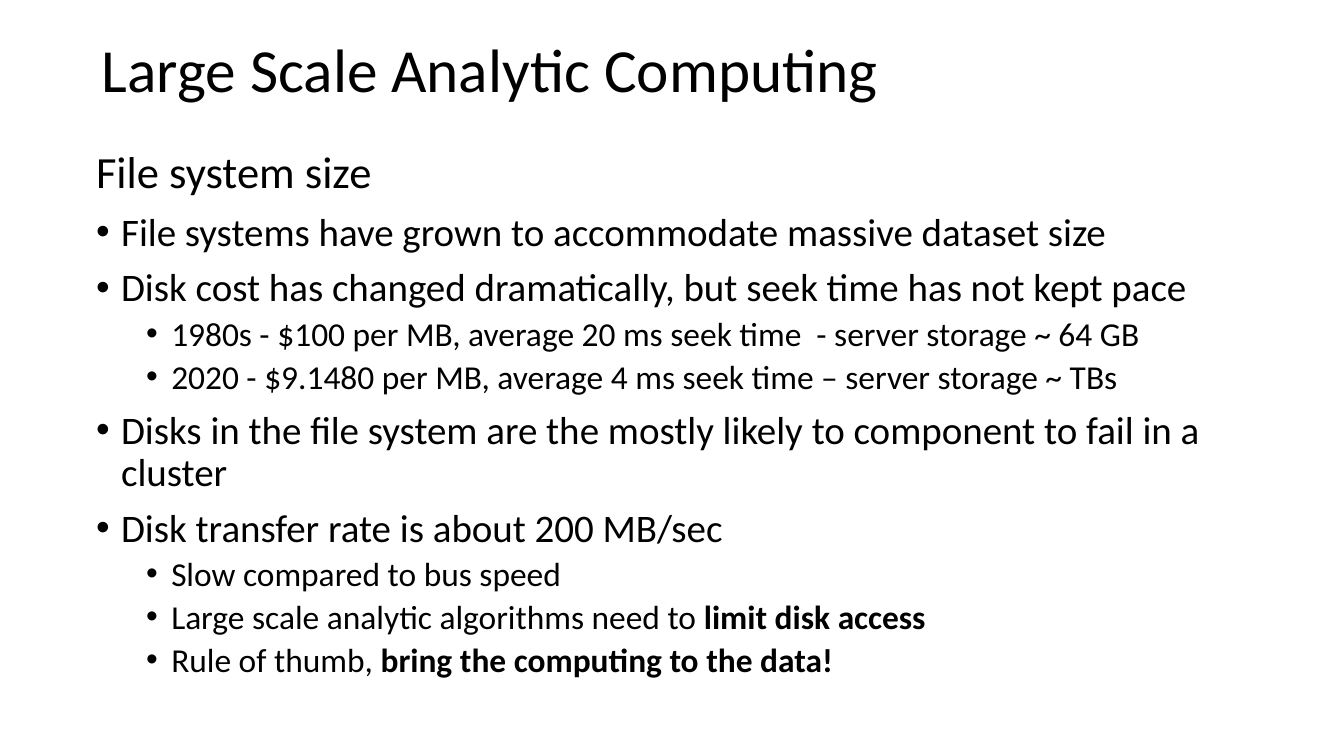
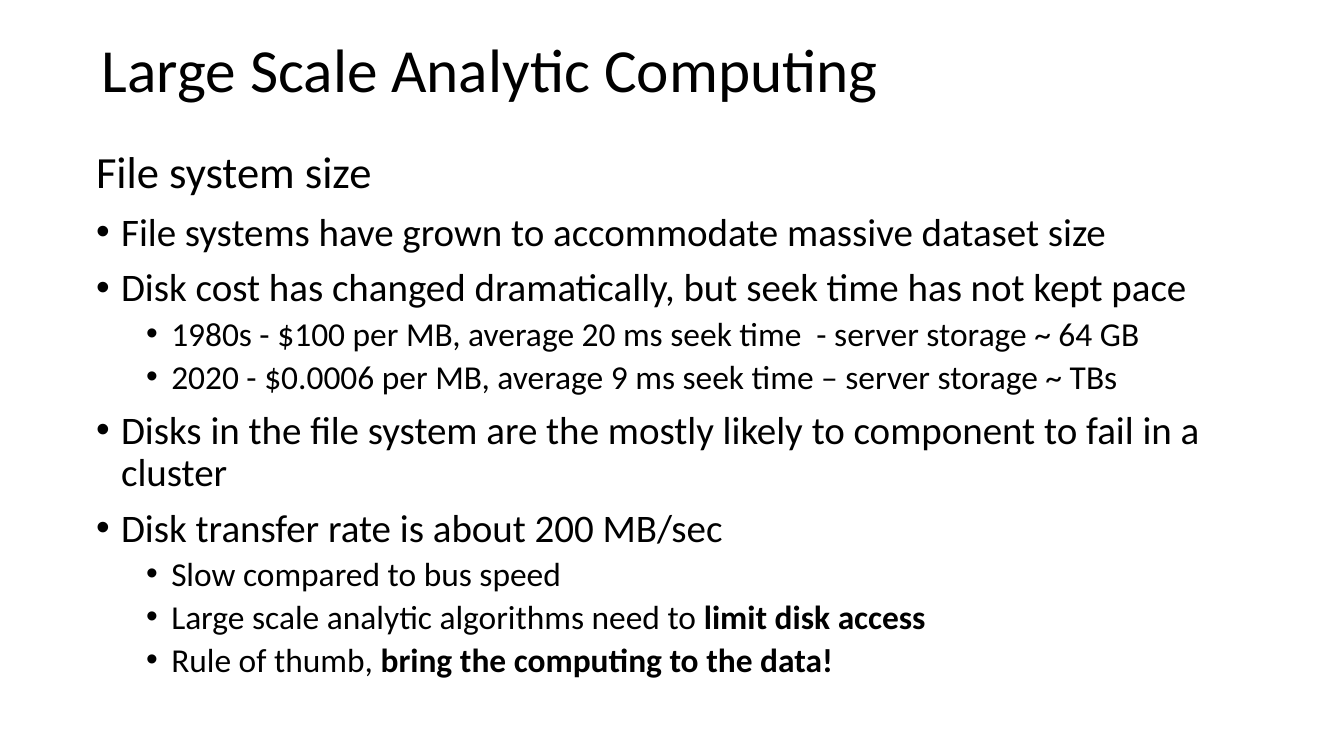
$9.1480: $9.1480 -> $0.0006
4: 4 -> 9
